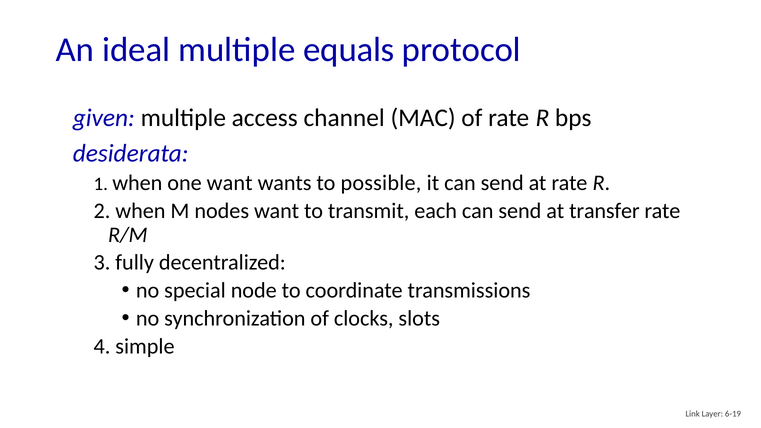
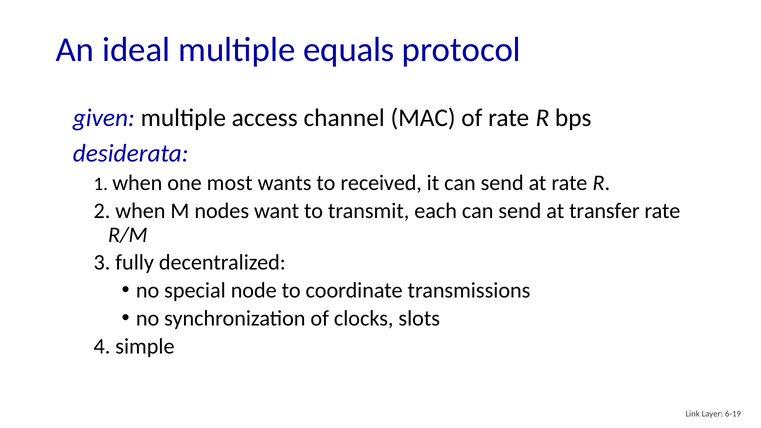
one want: want -> most
possible: possible -> received
